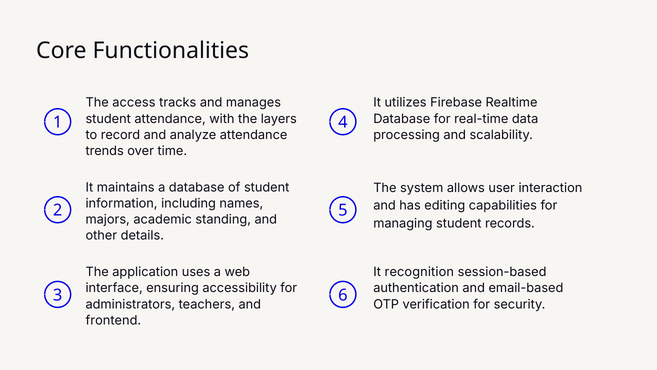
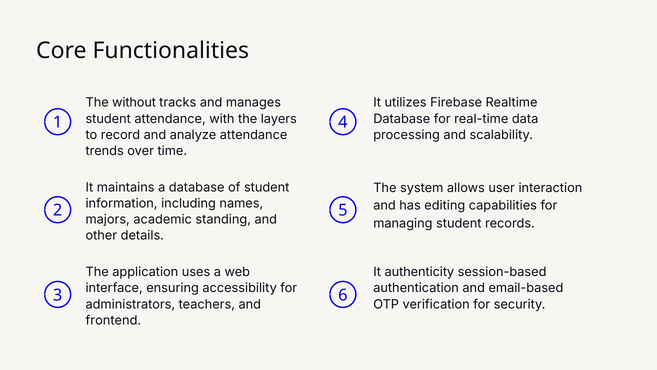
access: access -> without
recognition: recognition -> authenticity
